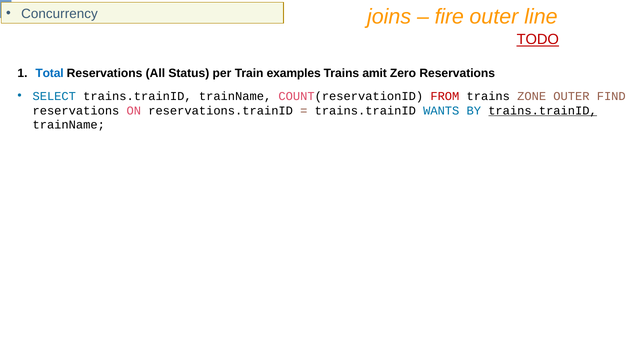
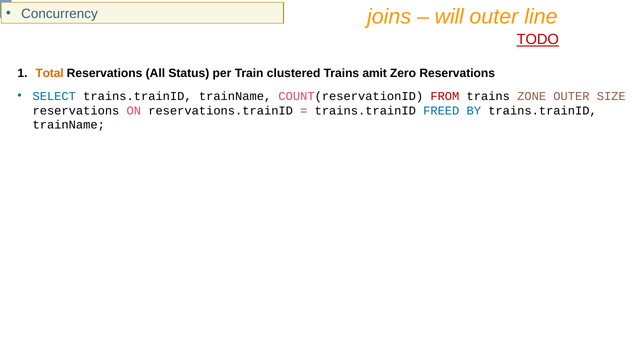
fire: fire -> will
Total colour: blue -> orange
examples: examples -> clustered
FIND: FIND -> SIZE
WANTS: WANTS -> FREED
trains.trainID at (543, 111) underline: present -> none
